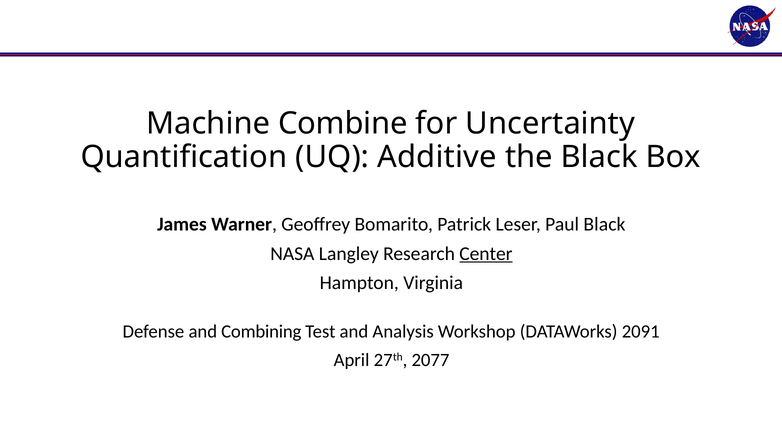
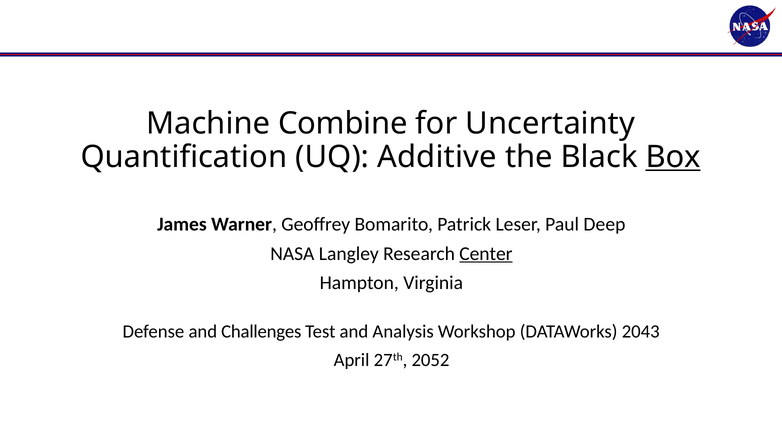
Box underline: none -> present
Paul Black: Black -> Deep
Combining: Combining -> Challenges
2091: 2091 -> 2043
2077: 2077 -> 2052
